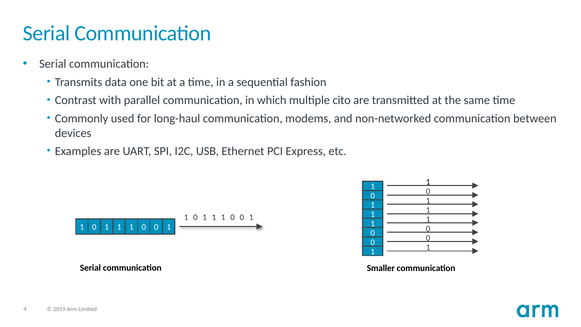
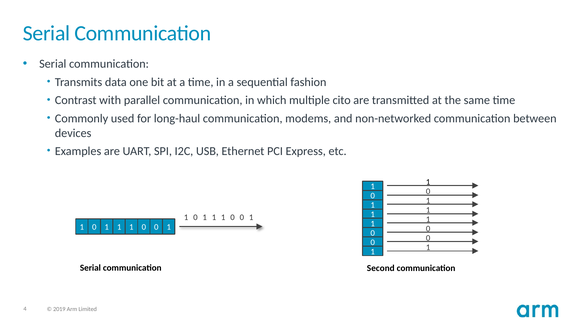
Smaller: Smaller -> Second
